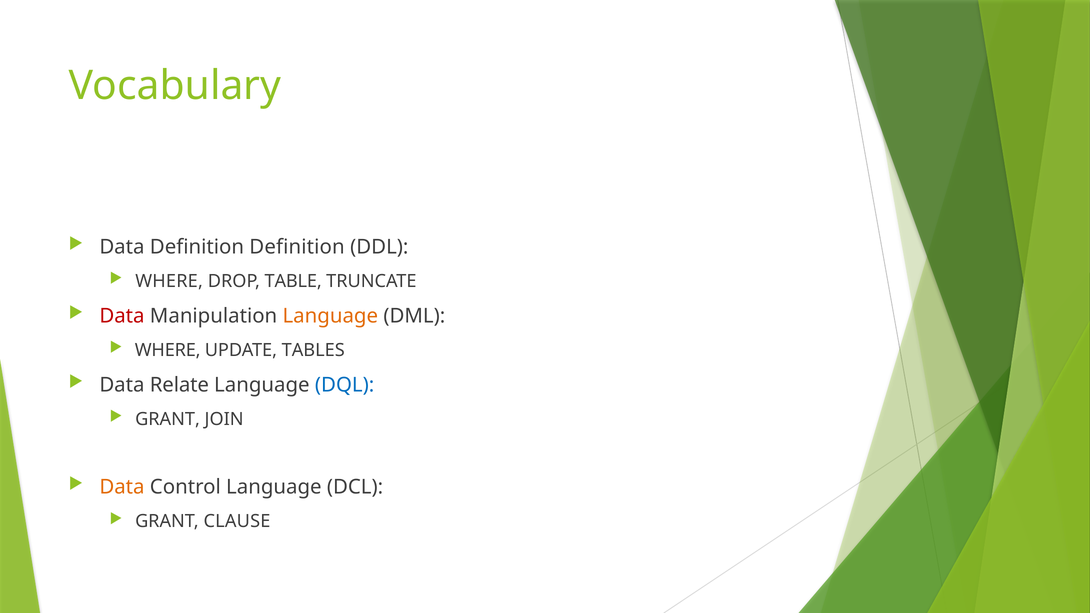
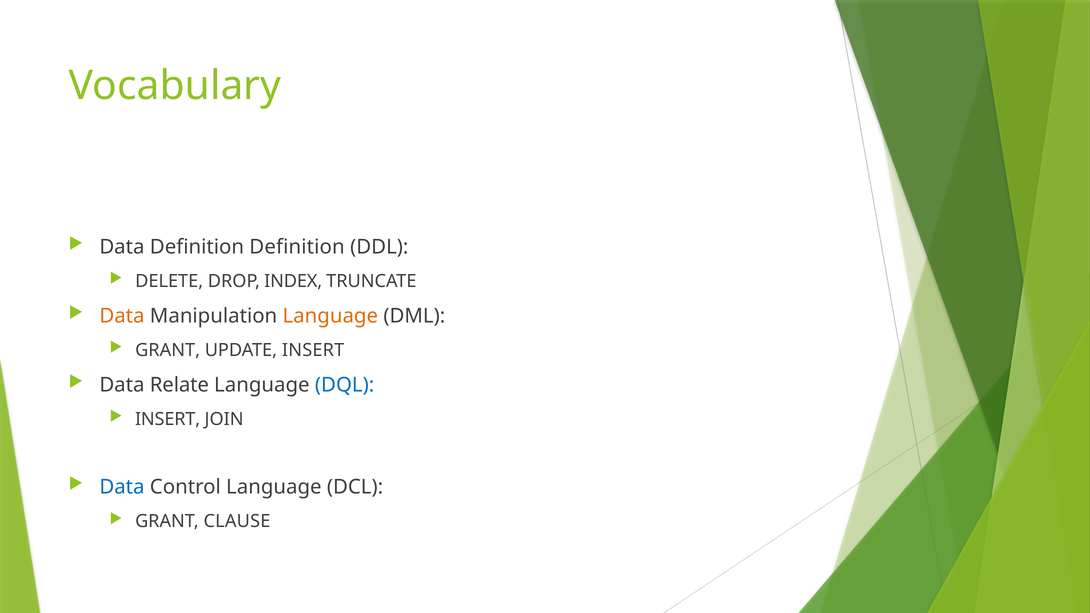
WHERE at (169, 281): WHERE -> DELETE
TABLE: TABLE -> INDEX
Data at (122, 316) colour: red -> orange
WHERE at (168, 350): WHERE -> GRANT
UPDATE TABLES: TABLES -> INSERT
GRANT at (168, 419): GRANT -> INSERT
Data at (122, 487) colour: orange -> blue
